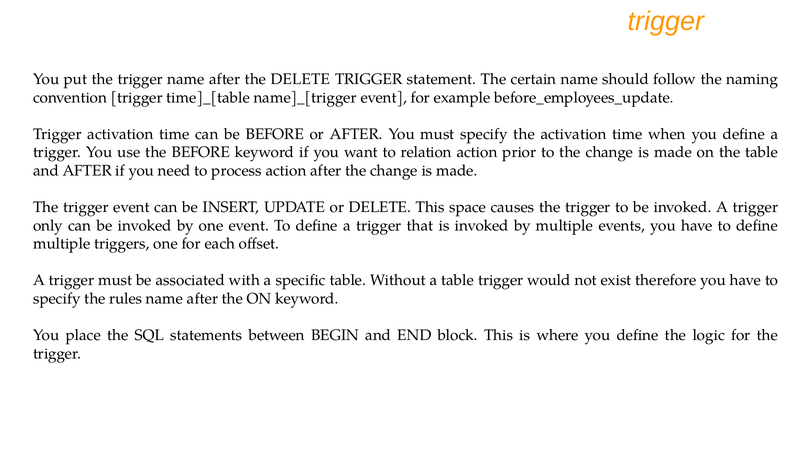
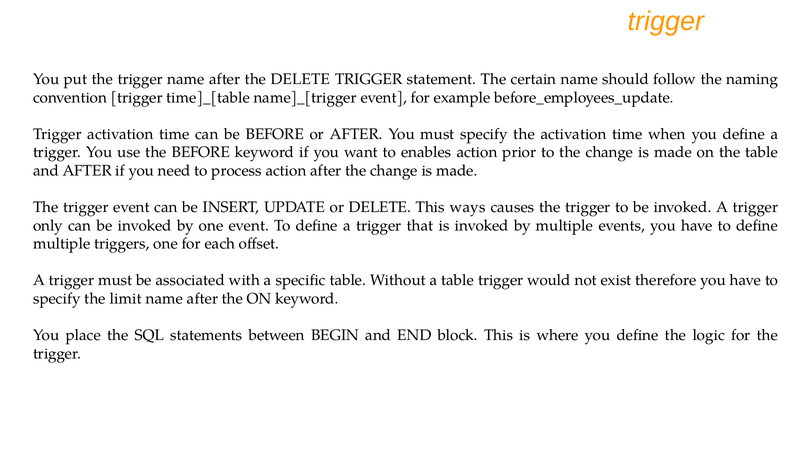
relation: relation -> enables
space: space -> ways
rules: rules -> limit
